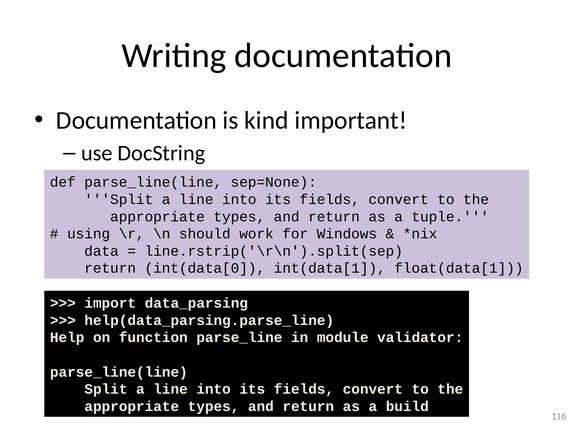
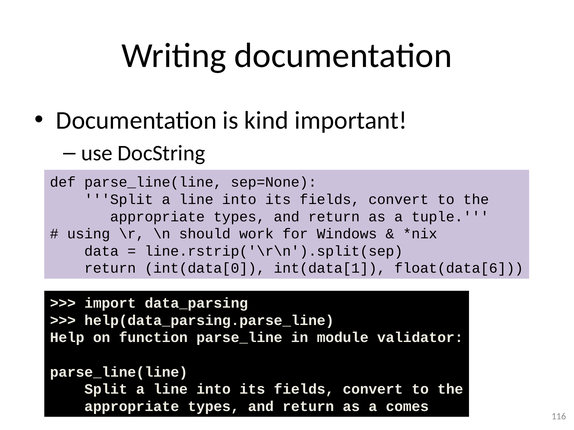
float(data[1: float(data[1 -> float(data[6
build: build -> comes
